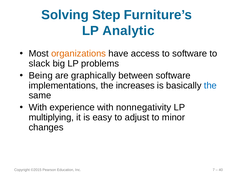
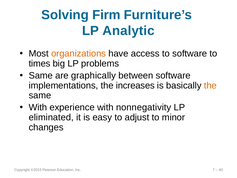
Step: Step -> Firm
slack: slack -> times
Being at (41, 75): Being -> Same
the at (210, 85) colour: blue -> orange
multiplying: multiplying -> eliminated
